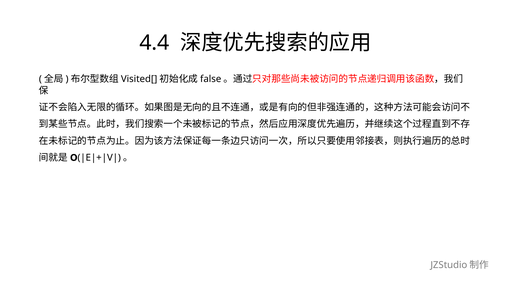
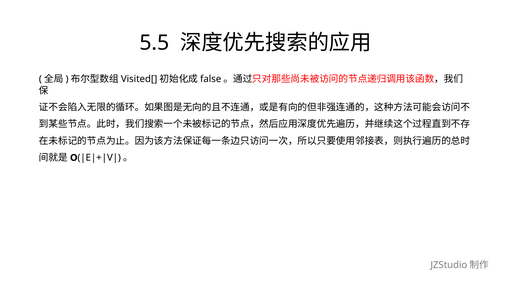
4.4: 4.4 -> 5.5
